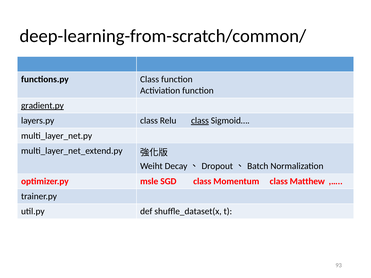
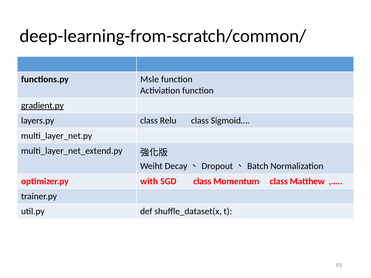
functions.py Class: Class -> Msle
class at (200, 121) underline: present -> none
msle: msle -> with
